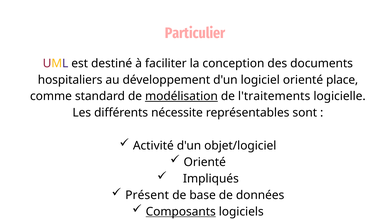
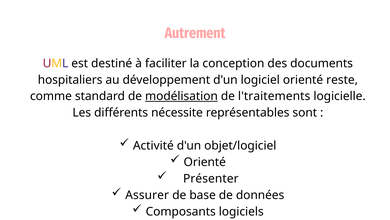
Particulier: Particulier -> Autrement
place: place -> reste
Impliqués: Impliqués -> Présenter
Présent: Présent -> Assurer
Composants at (181, 211) underline: present -> none
